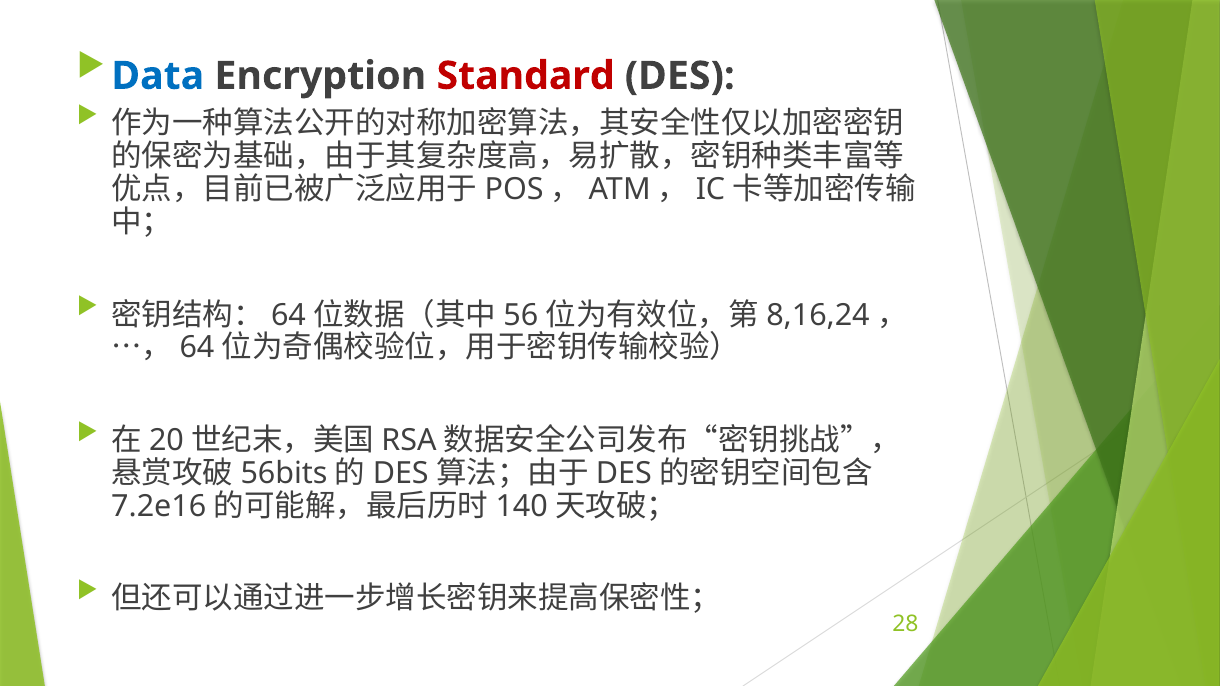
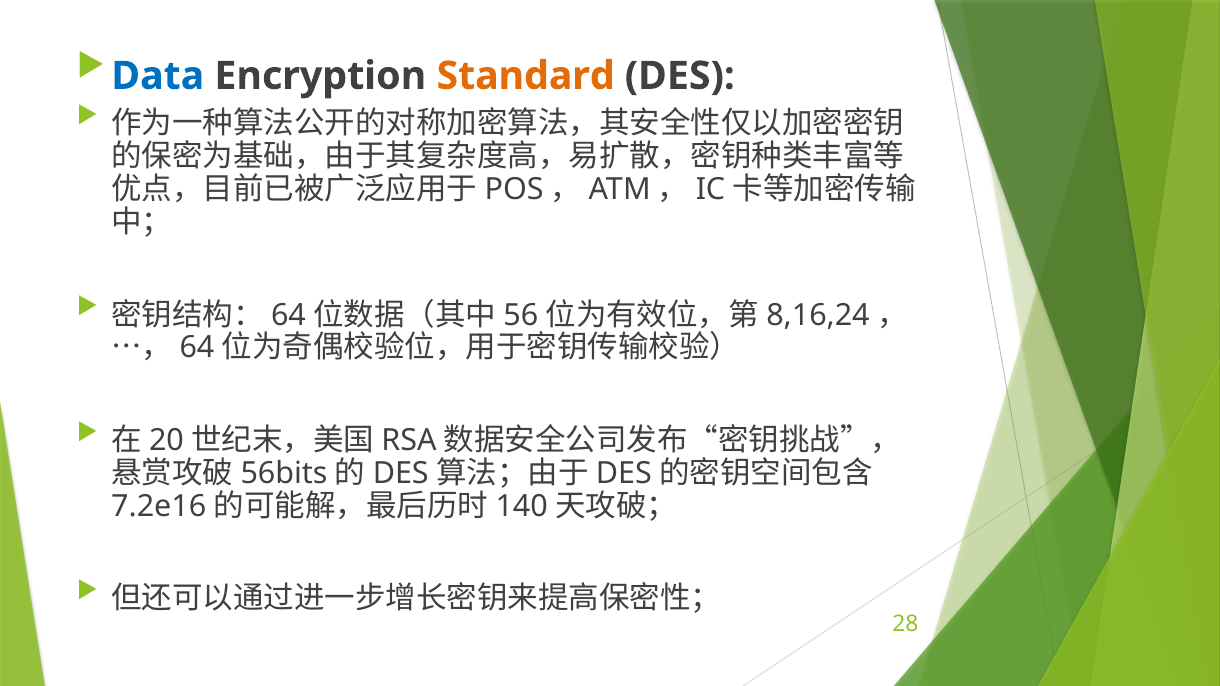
Standard colour: red -> orange
